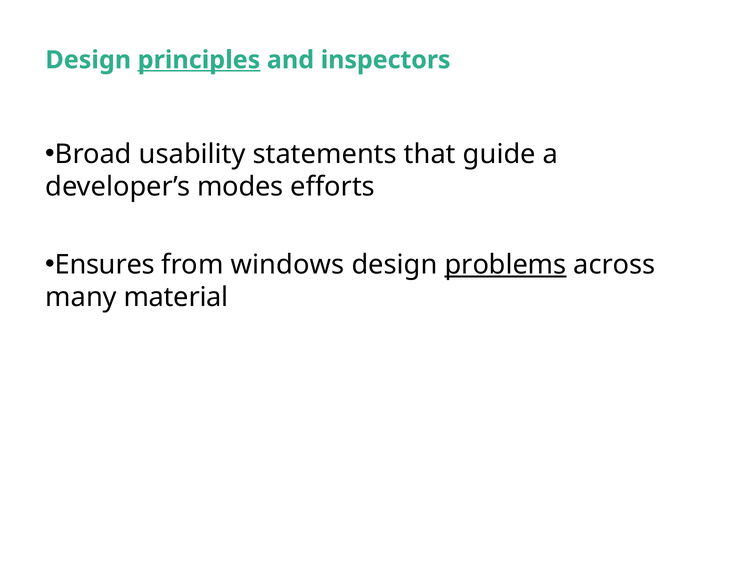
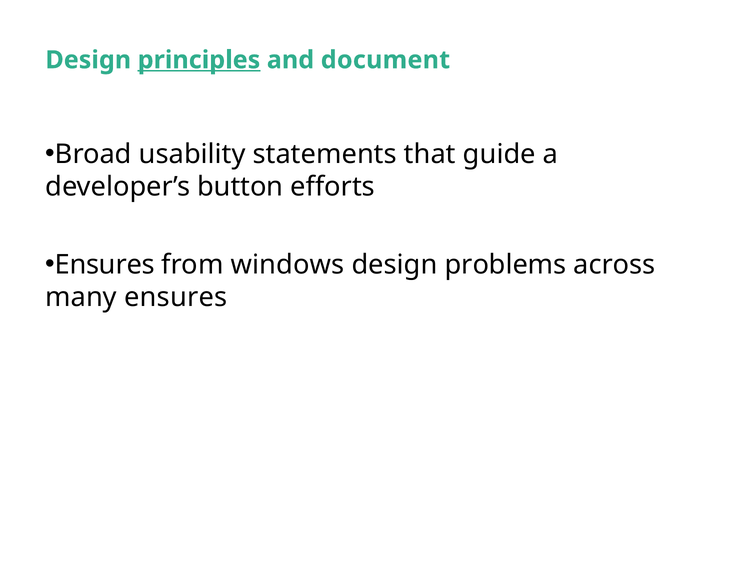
inspectors: inspectors -> document
modes: modes -> button
problems underline: present -> none
many material: material -> ensures
